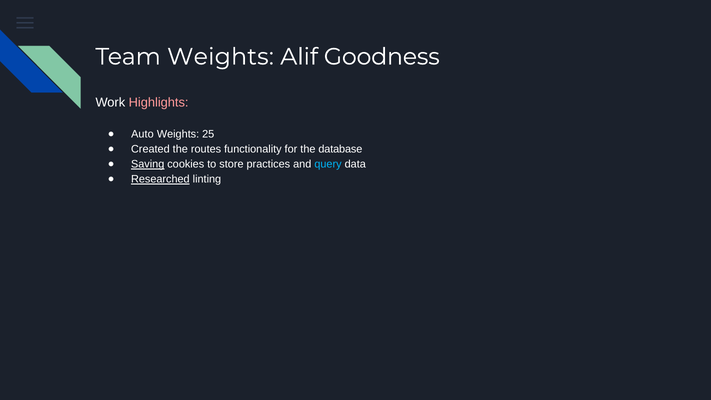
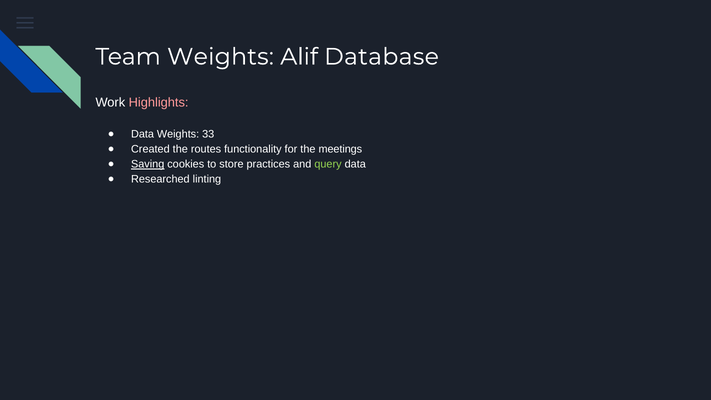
Goodness: Goodness -> Database
Auto at (142, 134): Auto -> Data
25: 25 -> 33
database: database -> meetings
query colour: light blue -> light green
Researched underline: present -> none
